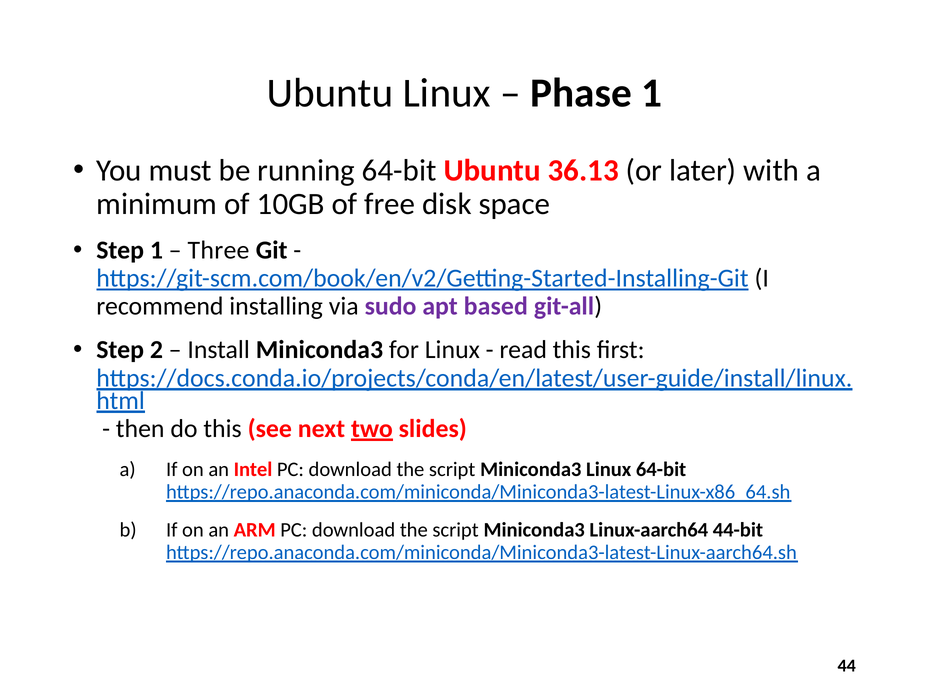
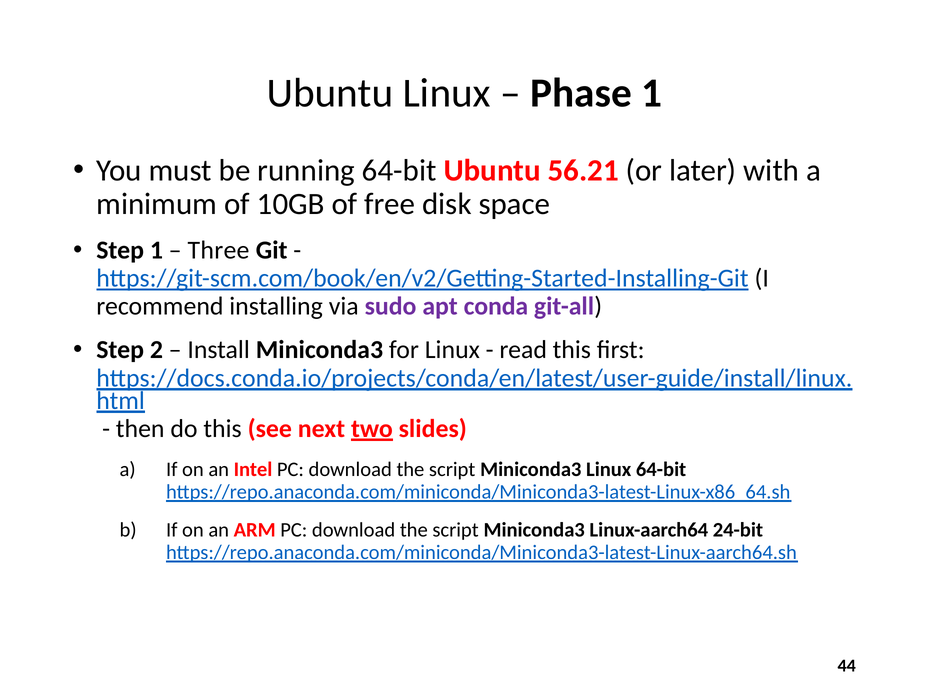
36.13: 36.13 -> 56.21
based: based -> conda
44-bit: 44-bit -> 24-bit
